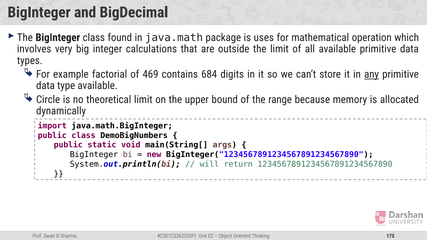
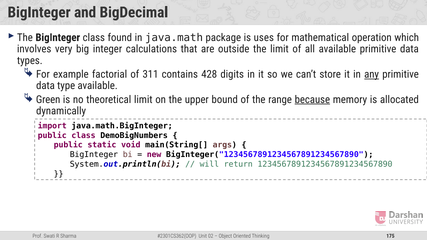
469: 469 -> 311
684: 684 -> 428
Circle: Circle -> Green
because underline: none -> present
